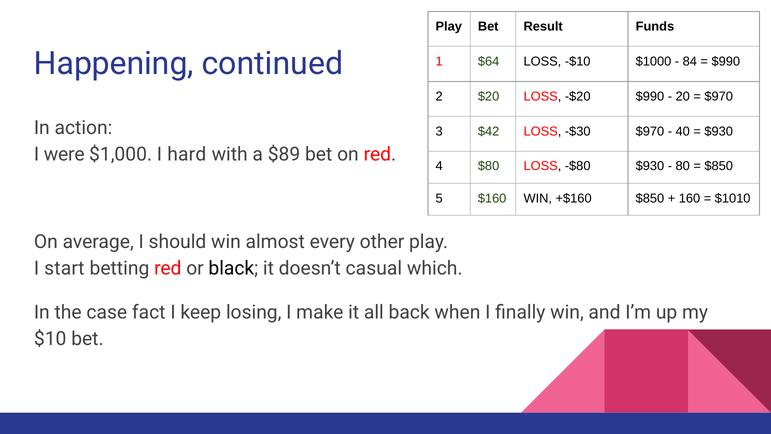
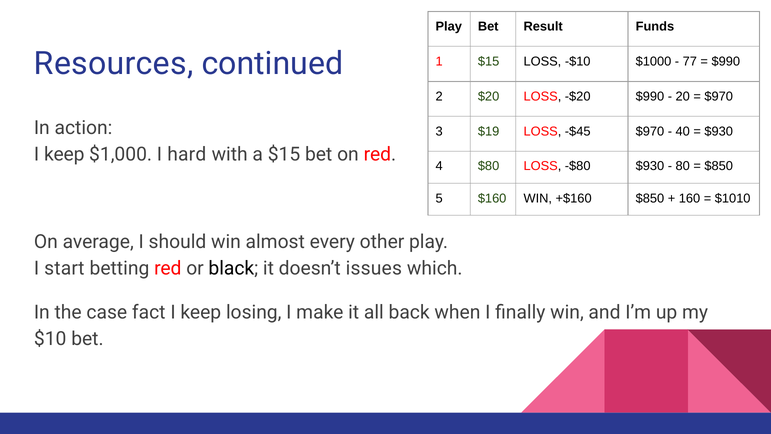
Happening: Happening -> Resources
1 $64: $64 -> $15
84: 84 -> 77
$42: $42 -> $19
-$30: -$30 -> -$45
were at (64, 154): were -> keep
a $89: $89 -> $15
casual: casual -> issues
